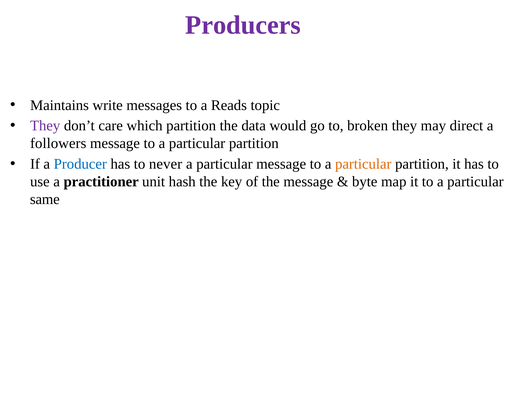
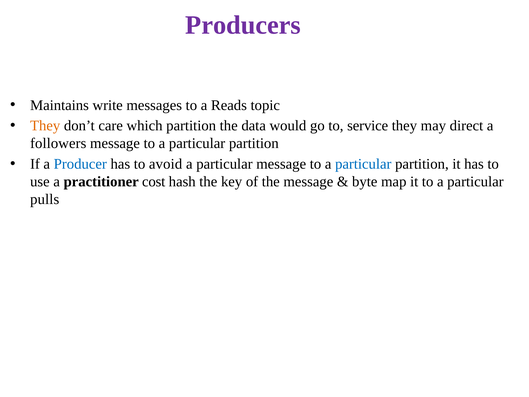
They at (45, 126) colour: purple -> orange
broken: broken -> service
never: never -> avoid
particular at (363, 164) colour: orange -> blue
unit: unit -> cost
same: same -> pulls
